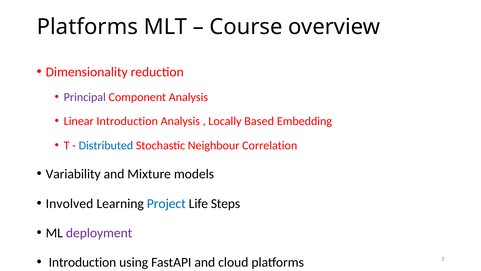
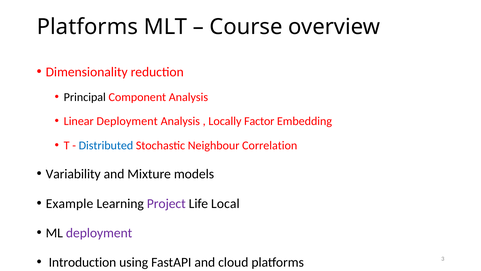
Principal colour: purple -> black
Linear Introduction: Introduction -> Deployment
Based: Based -> Factor
Involved: Involved -> Example
Project colour: blue -> purple
Steps: Steps -> Local
